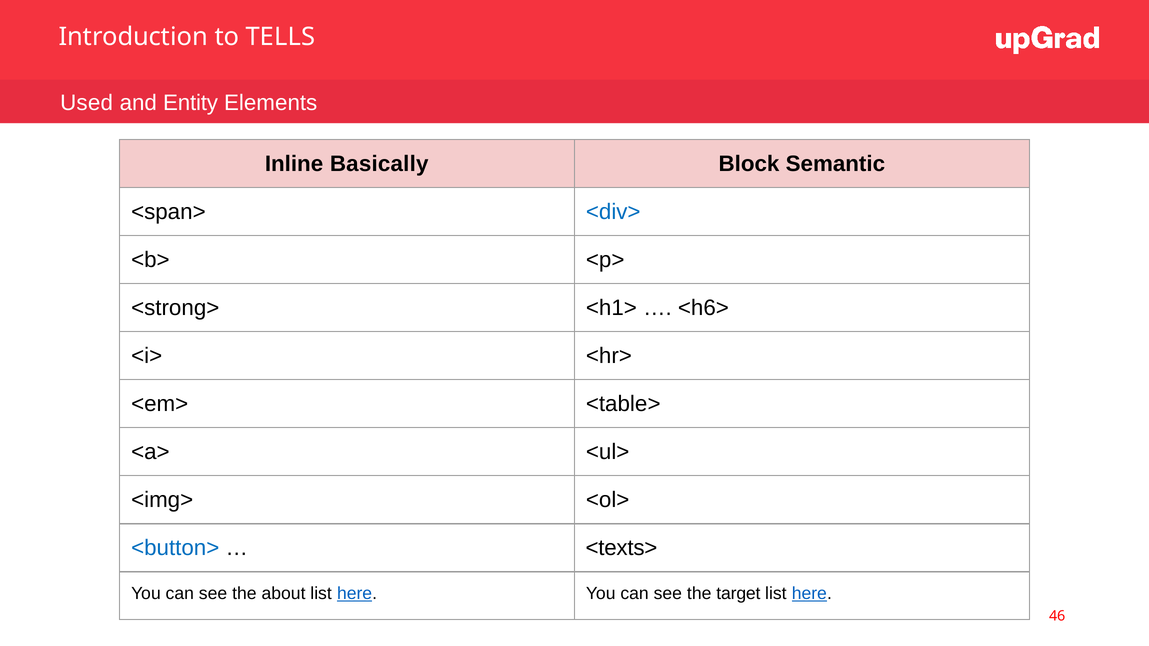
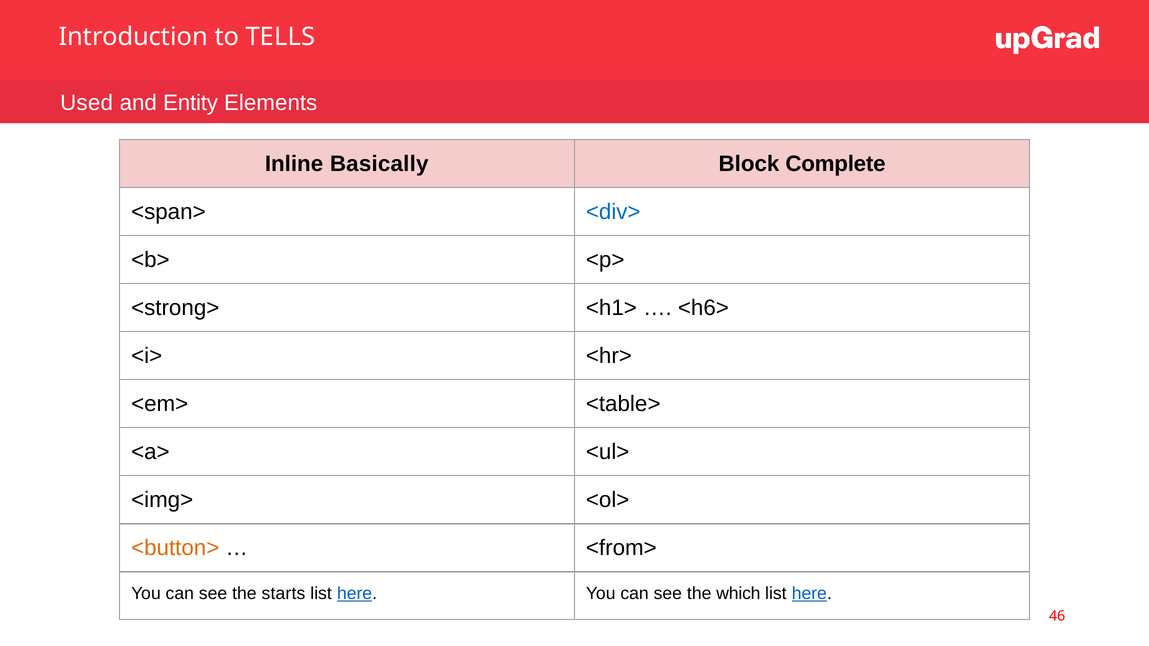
Semantic: Semantic -> Complete
<button> colour: blue -> orange
<texts>: <texts> -> <from>
about: about -> starts
target: target -> which
